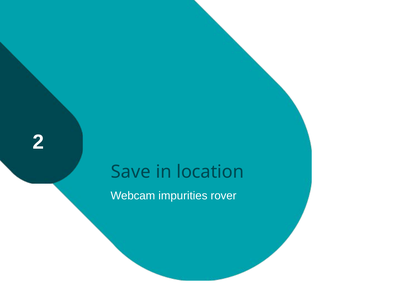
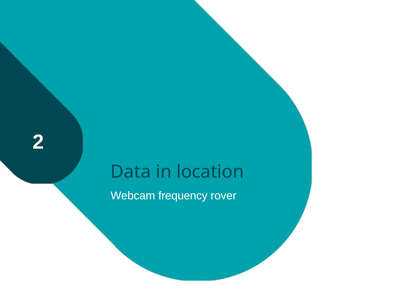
Save: Save -> Data
impurities: impurities -> frequency
